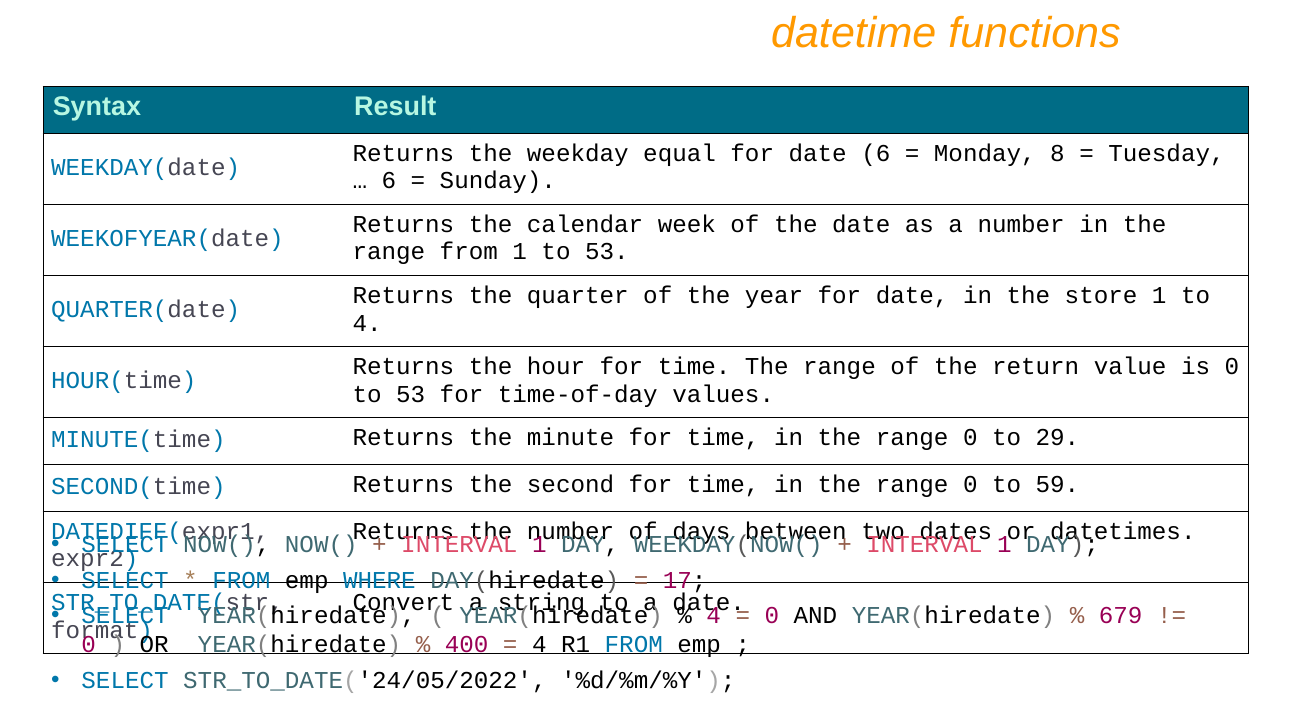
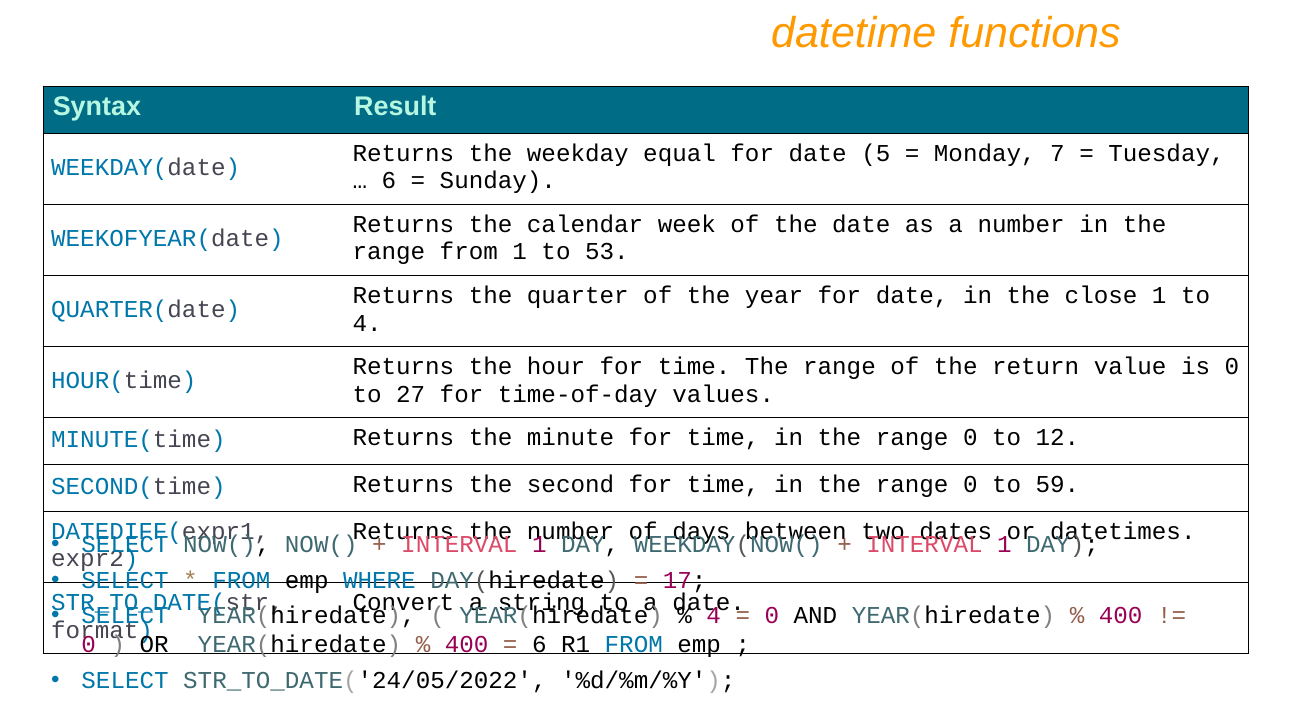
date 6: 6 -> 5
8: 8 -> 7
store: store -> close
53 at (411, 394): 53 -> 27
29: 29 -> 12
679 at (1121, 616): 679 -> 400
4 at (539, 645): 4 -> 6
